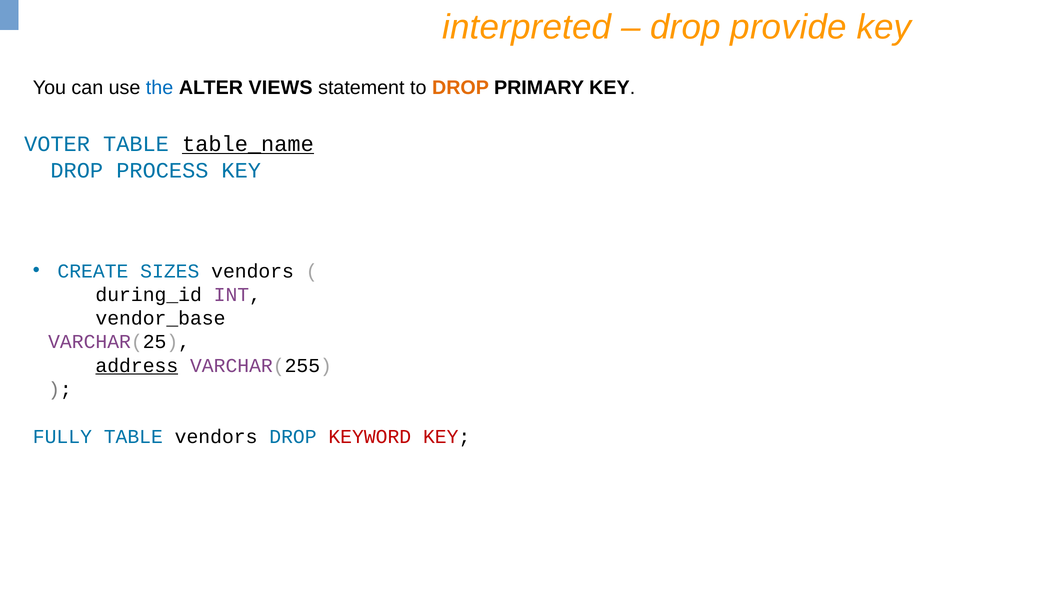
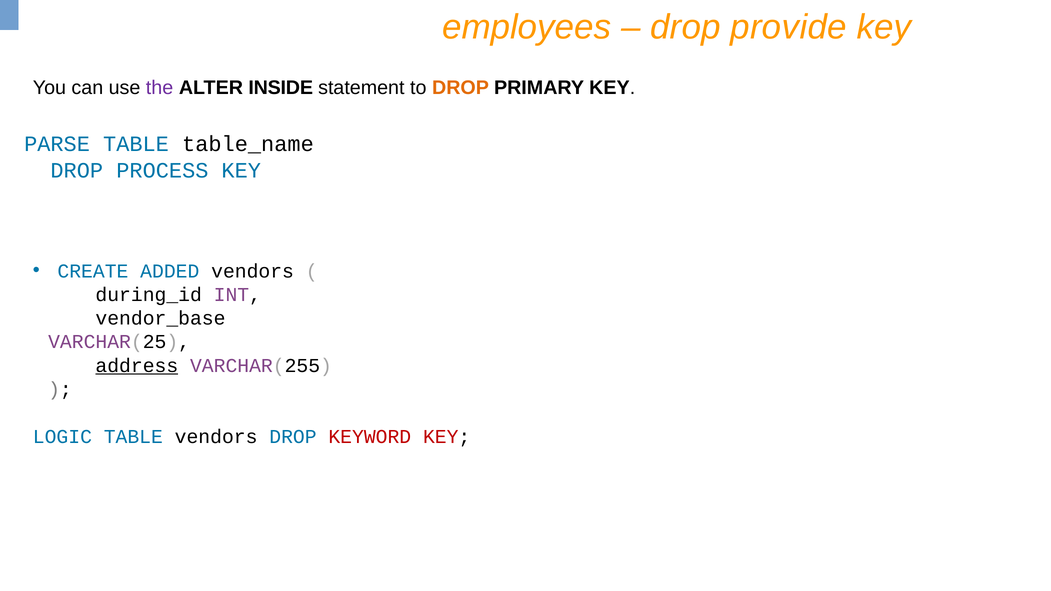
interpreted: interpreted -> employees
the colour: blue -> purple
VIEWS: VIEWS -> INSIDE
VOTER: VOTER -> PARSE
table_name underline: present -> none
SIZES: SIZES -> ADDED
FULLY: FULLY -> LOGIC
